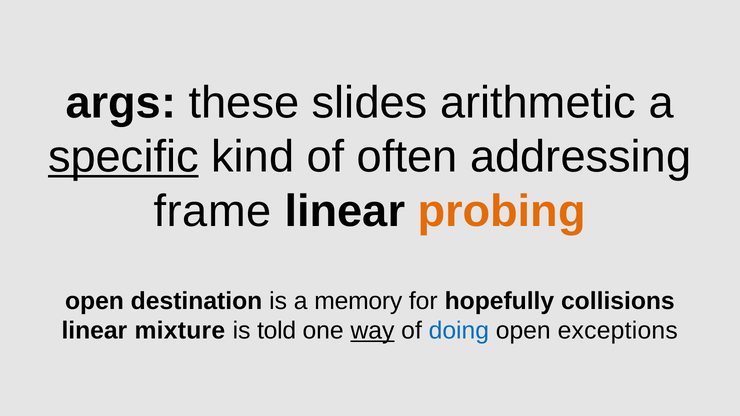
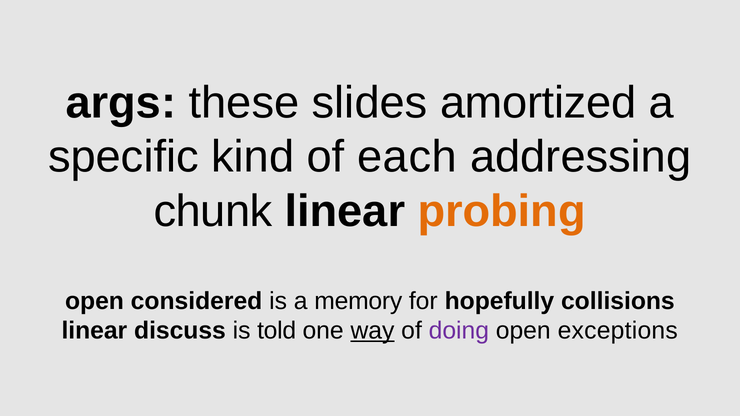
arithmetic: arithmetic -> amortized
specific underline: present -> none
often: often -> each
frame: frame -> chunk
destination: destination -> considered
mixture: mixture -> discuss
doing colour: blue -> purple
